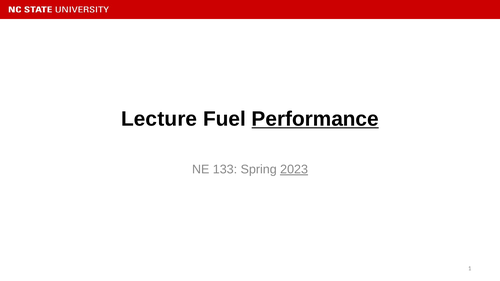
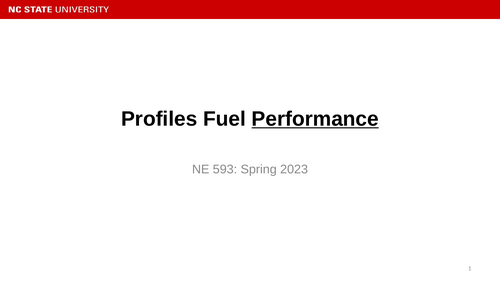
Lecture: Lecture -> Profiles
133: 133 -> 593
2023 underline: present -> none
